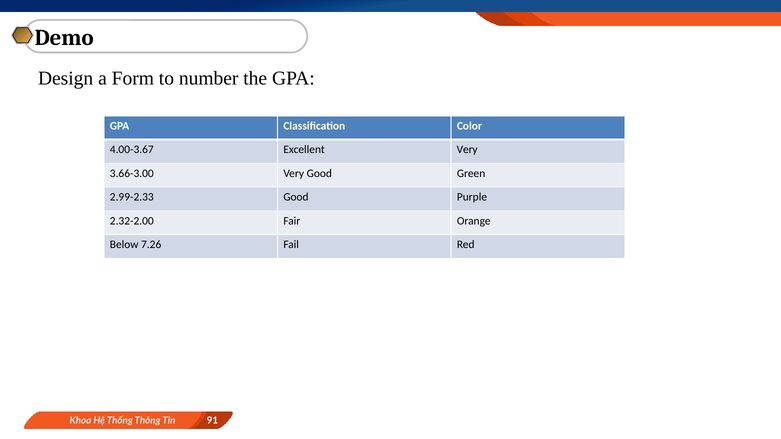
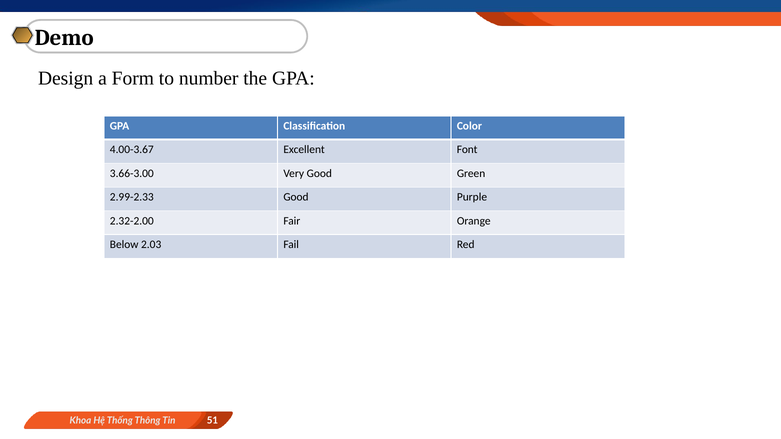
Excellent Very: Very -> Font
7.26: 7.26 -> 2.03
91: 91 -> 51
